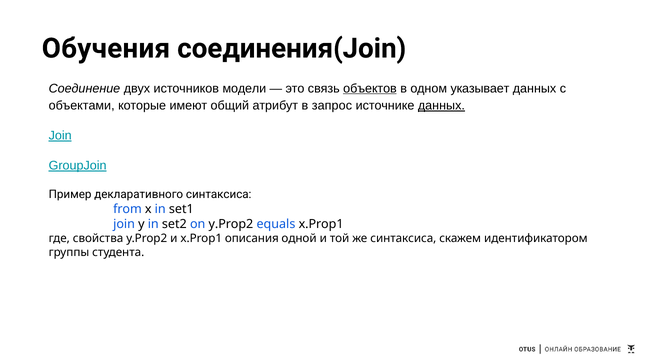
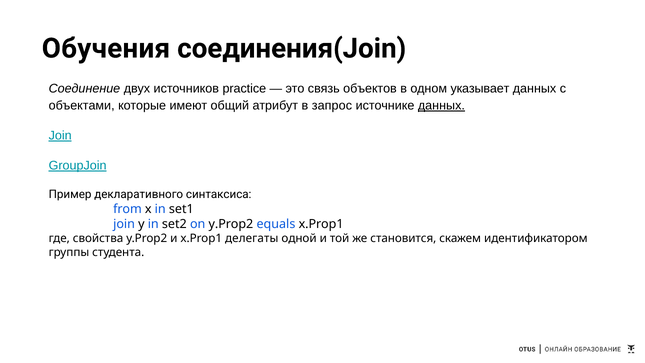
модели: модели -> practice
объектов underline: present -> none
описания: описания -> делегаты
же синтаксиса: синтаксиса -> становится
